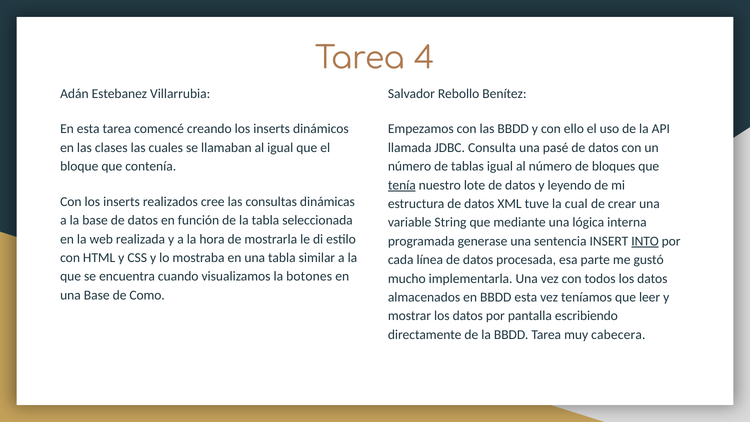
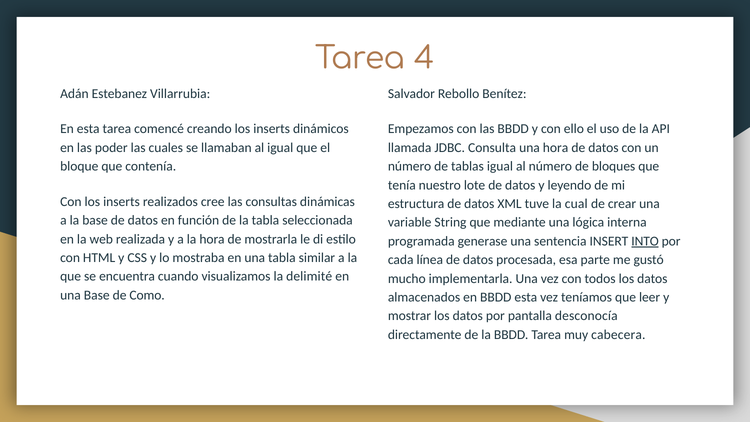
clases: clases -> poder
una pasé: pasé -> hora
tenía underline: present -> none
botones: botones -> delimité
escribiendo: escribiendo -> desconocía
